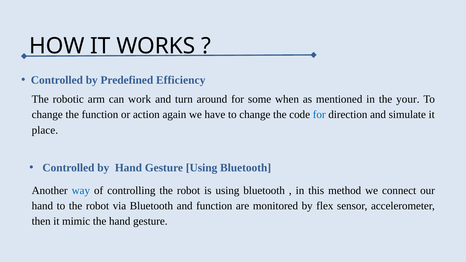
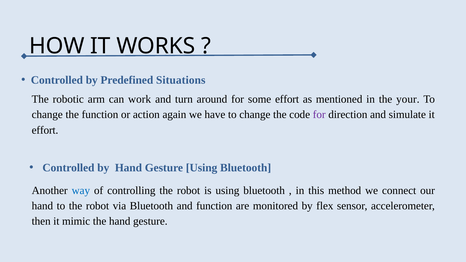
Efficiency: Efficiency -> Situations
some when: when -> effort
for at (319, 115) colour: blue -> purple
place at (45, 130): place -> effort
